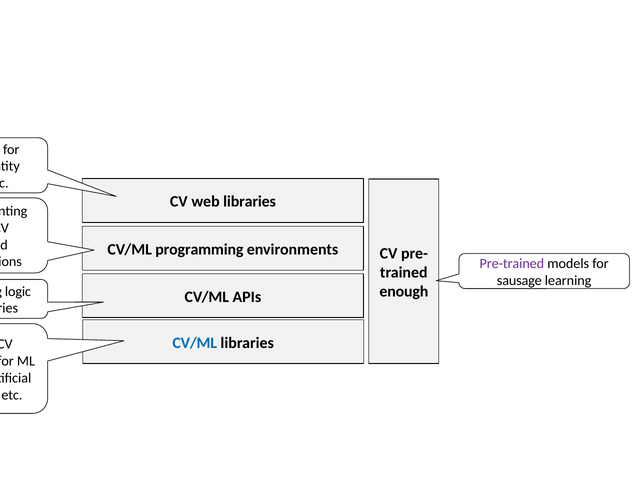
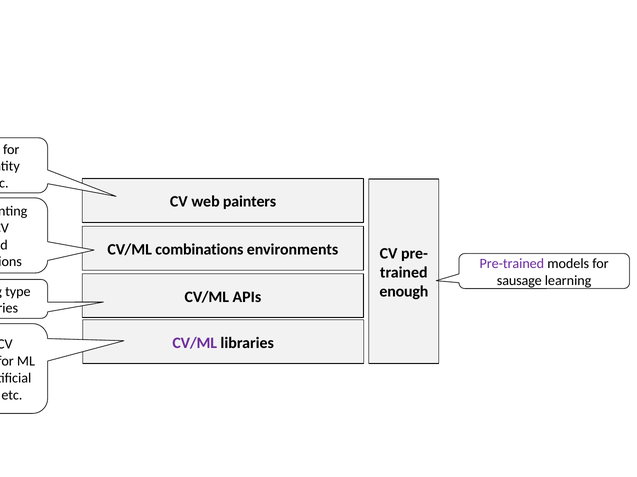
web libraries: libraries -> painters
programming: programming -> combinations
logic: logic -> type
CV/ML at (195, 343) colour: blue -> purple
